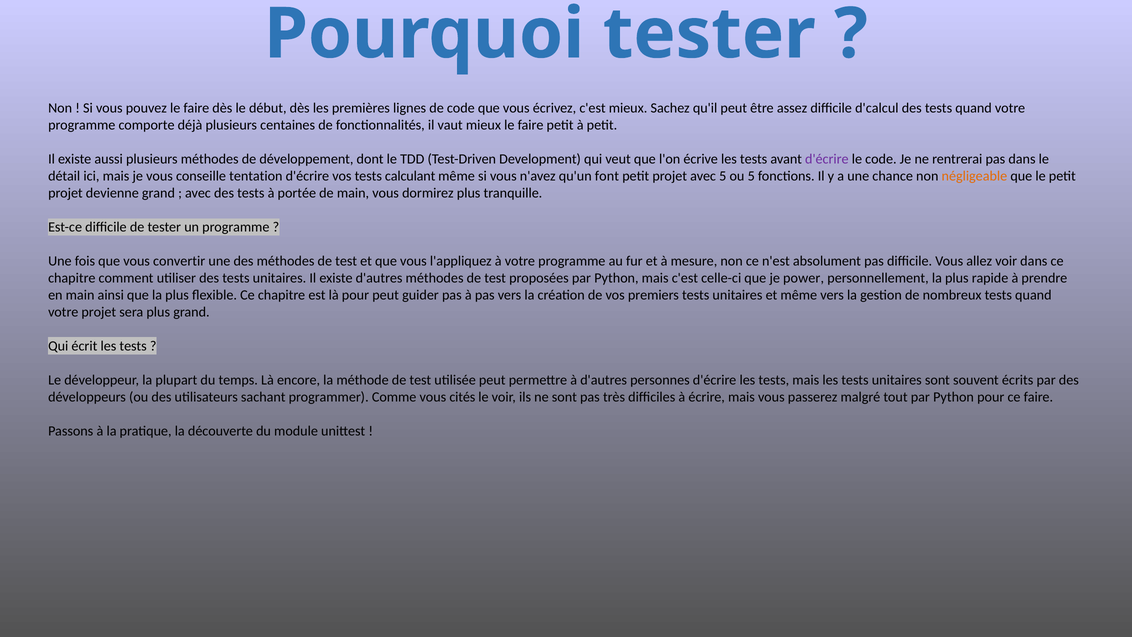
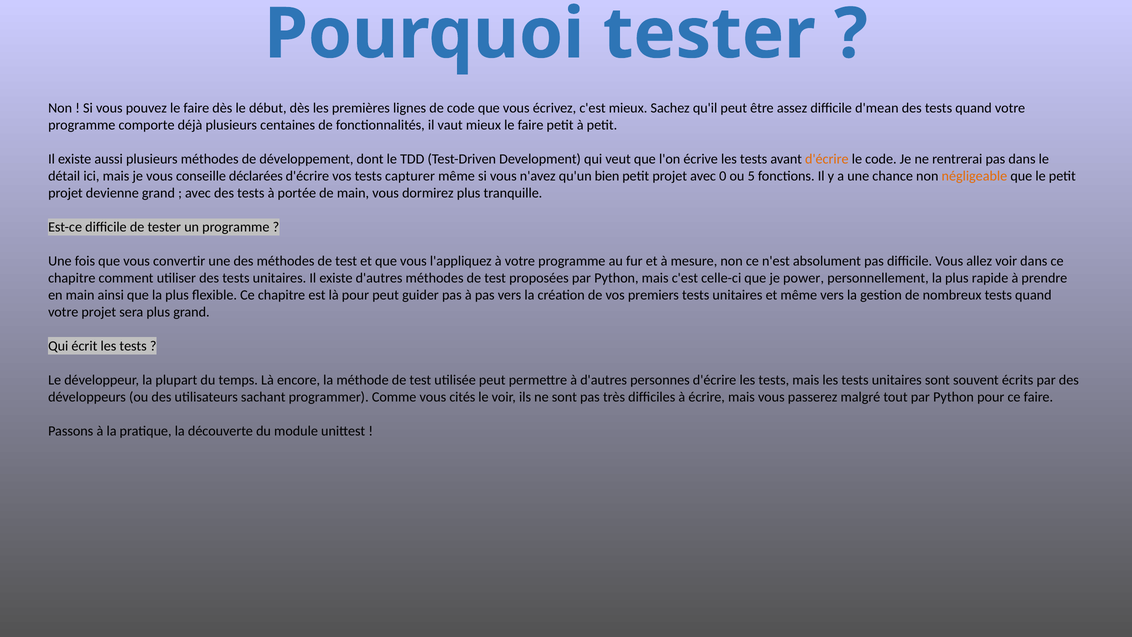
d'calcul: d'calcul -> d'mean
d'écrire at (827, 159) colour: purple -> orange
tentation: tentation -> déclarées
calculant: calculant -> capturer
font: font -> bien
avec 5: 5 -> 0
